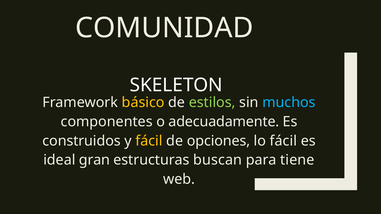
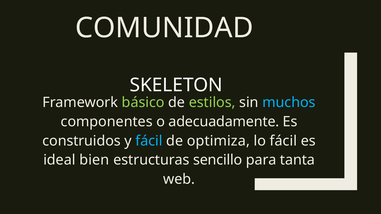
básico colour: yellow -> light green
fácil at (149, 141) colour: yellow -> light blue
opciones: opciones -> optimiza
gran: gran -> bien
buscan: buscan -> sencillo
tiene: tiene -> tanta
